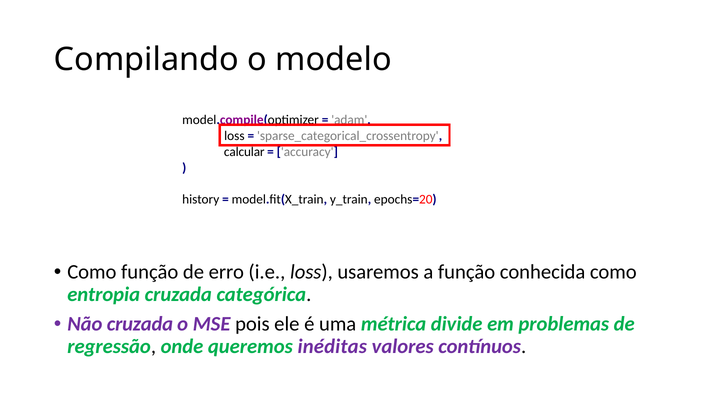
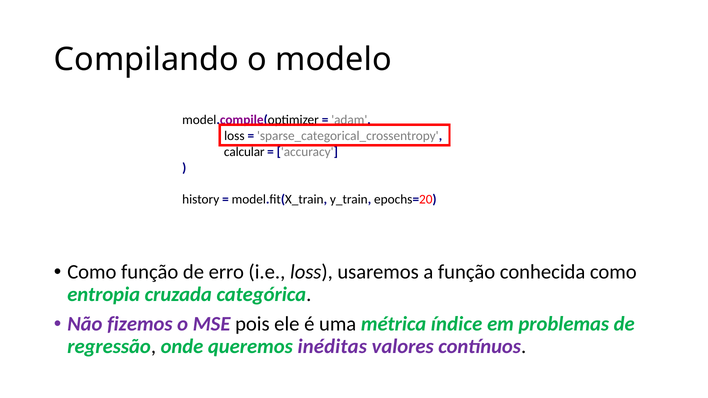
Não cruzada: cruzada -> fizemos
divide: divide -> índice
